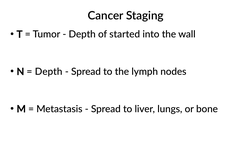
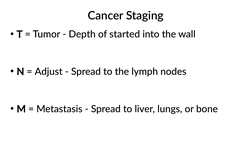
Depth at (49, 72): Depth -> Adjust
